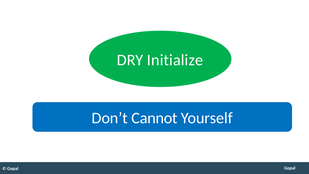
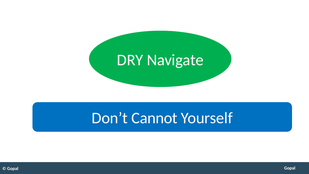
Initialize: Initialize -> Navigate
